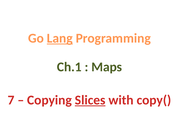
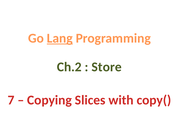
Ch.1: Ch.1 -> Ch.2
Maps: Maps -> Store
Slices underline: present -> none
